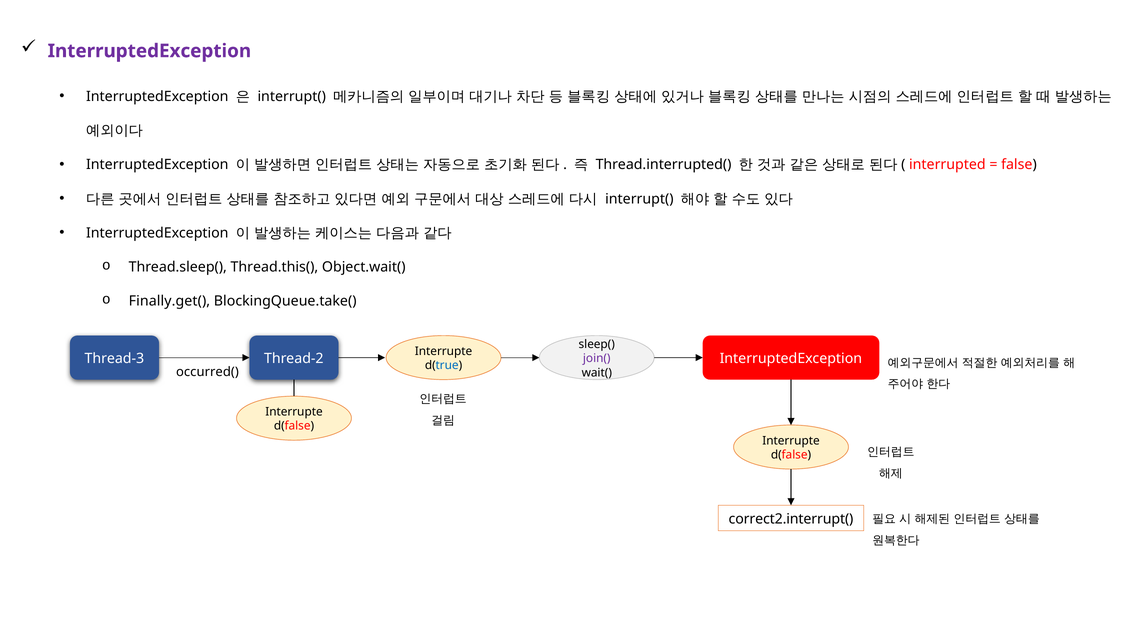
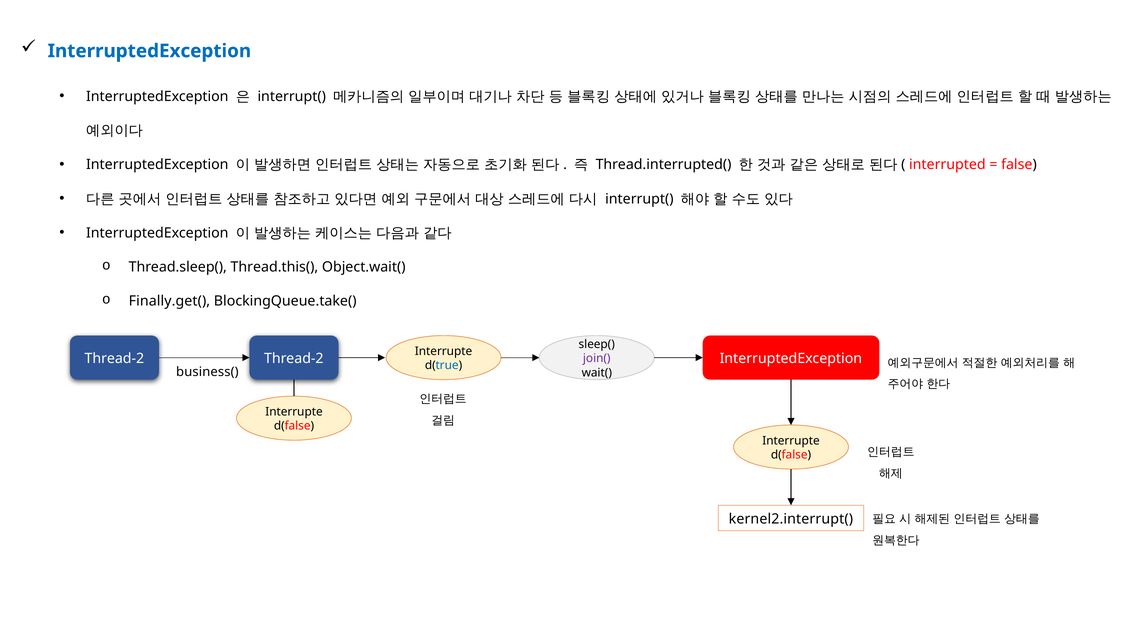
InterruptedException at (149, 51) colour: purple -> blue
Thread-3 at (114, 358): Thread-3 -> Thread-2
occurred(: occurred( -> business(
correct2.interrupt(: correct2.interrupt( -> kernel2.interrupt(
